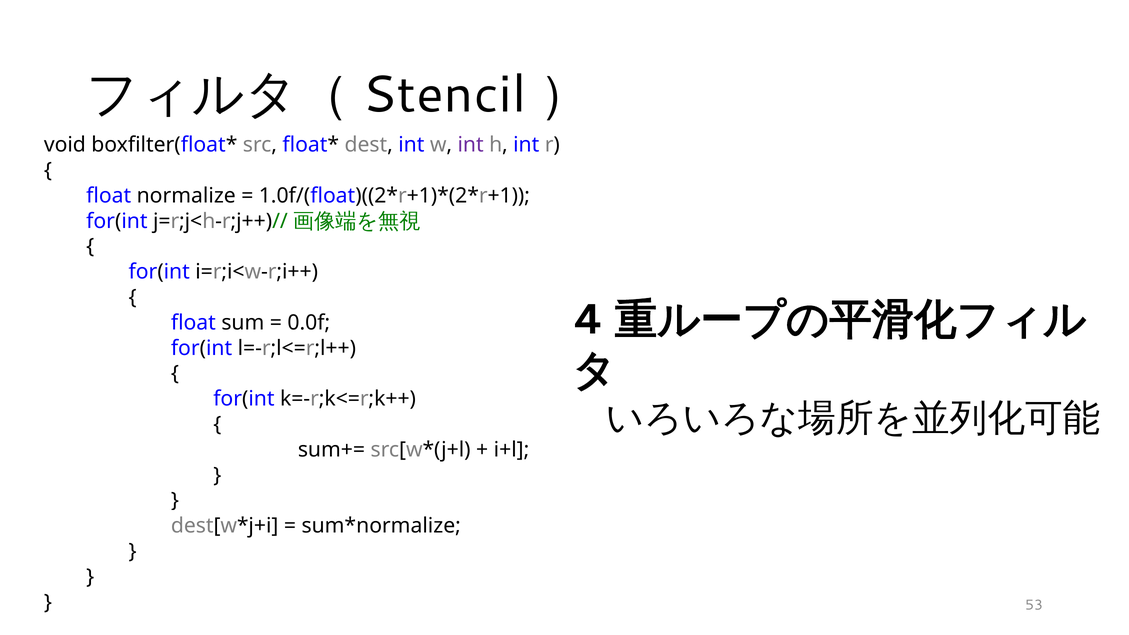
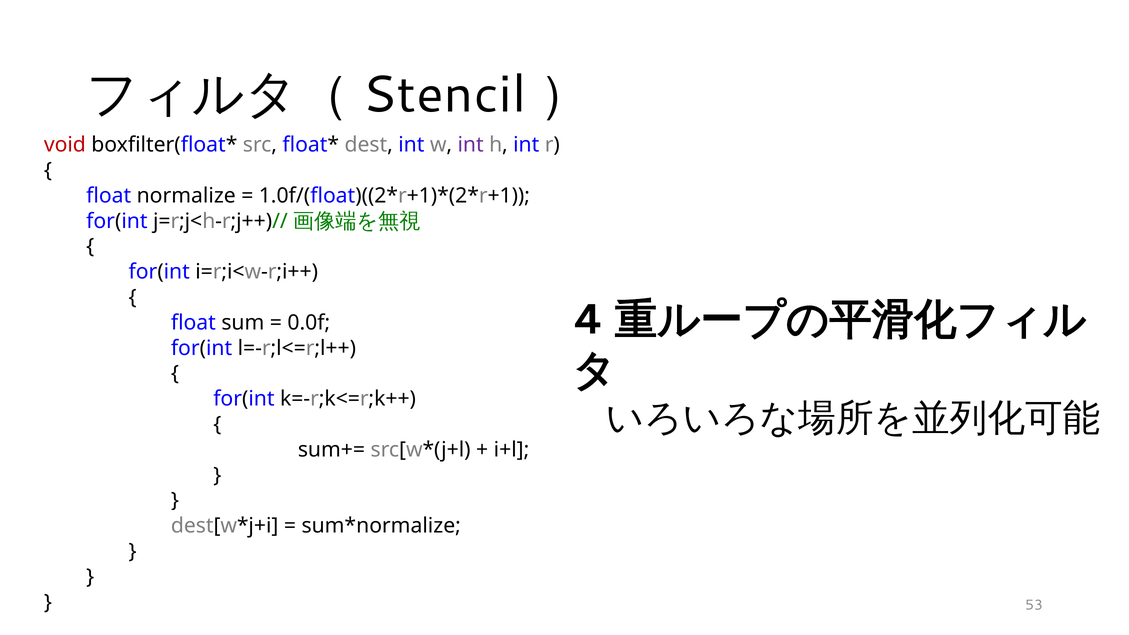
void colour: black -> red
